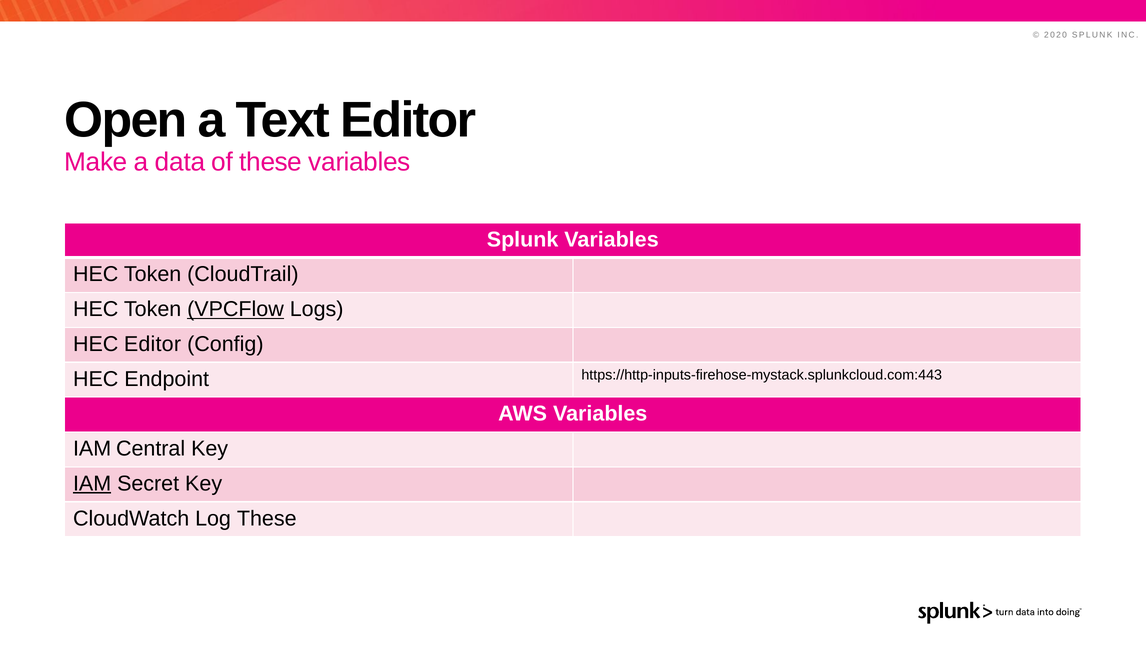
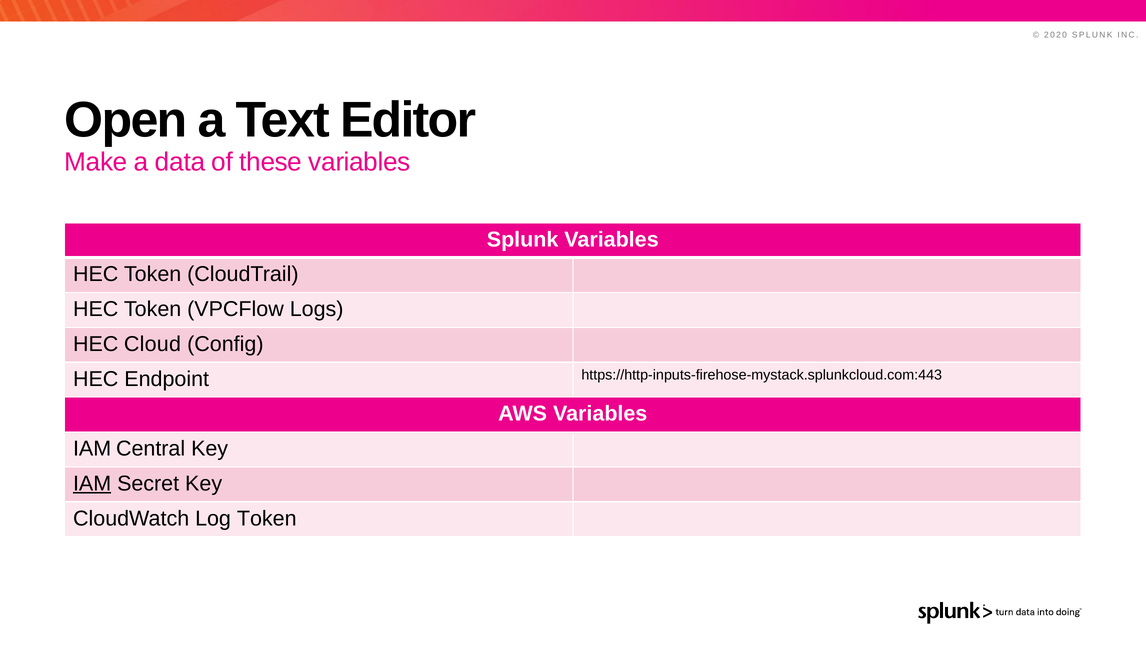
VPCFlow underline: present -> none
HEC Editor: Editor -> Cloud
Log These: These -> Token
